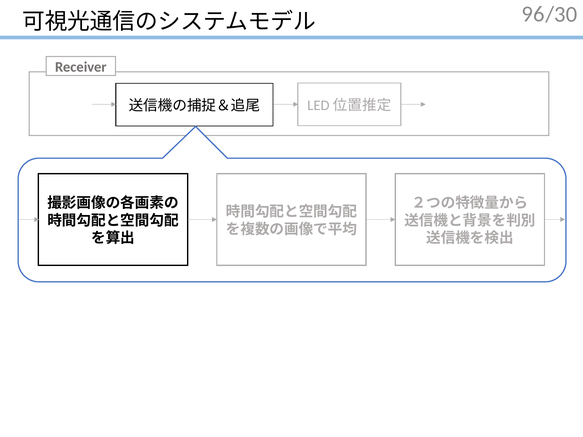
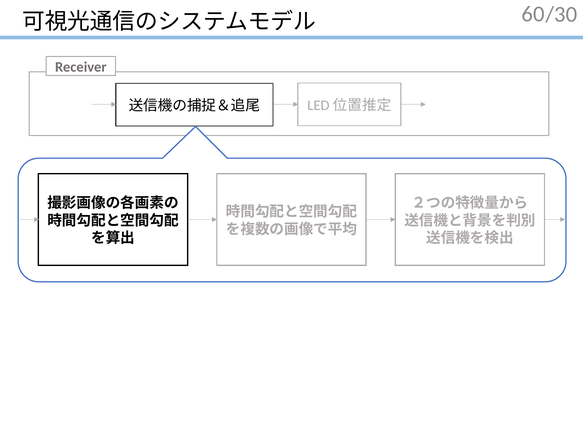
96: 96 -> 60
